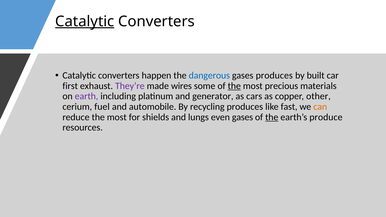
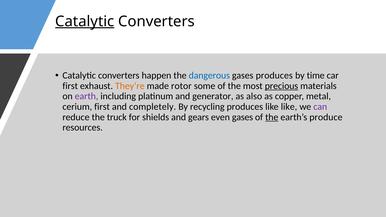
built: built -> time
They’re colour: purple -> orange
wires: wires -> rotor
the at (234, 86) underline: present -> none
precious underline: none -> present
cars: cars -> also
other: other -> metal
cerium fuel: fuel -> first
automobile: automobile -> completely
like fast: fast -> like
can colour: orange -> purple
reduce the most: most -> truck
lungs: lungs -> gears
